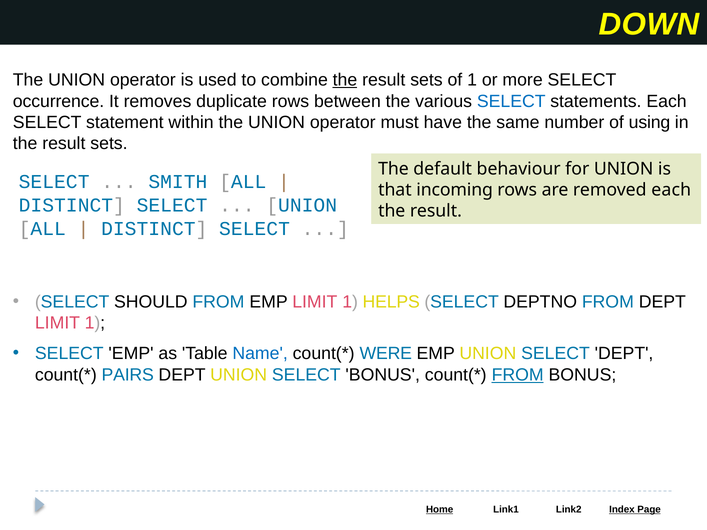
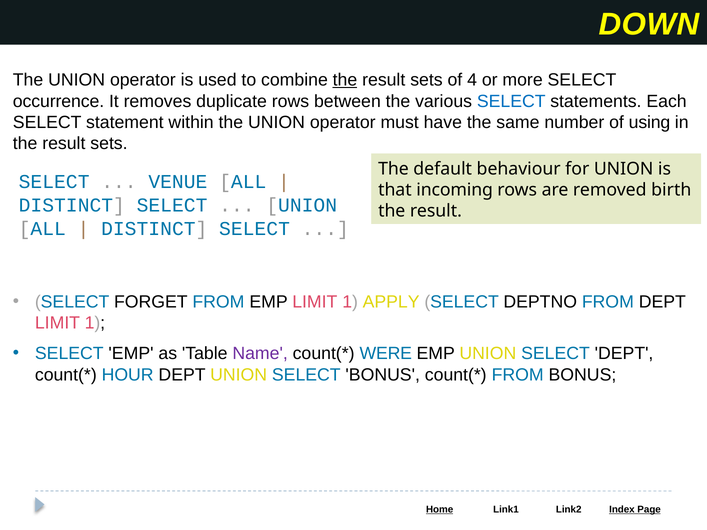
of 1: 1 -> 4
SMITH: SMITH -> VENUE
removed each: each -> birth
SHOULD: SHOULD -> FORGET
HELPS: HELPS -> APPLY
Name colour: blue -> purple
PAIRS: PAIRS -> HOUR
FROM at (518, 375) underline: present -> none
